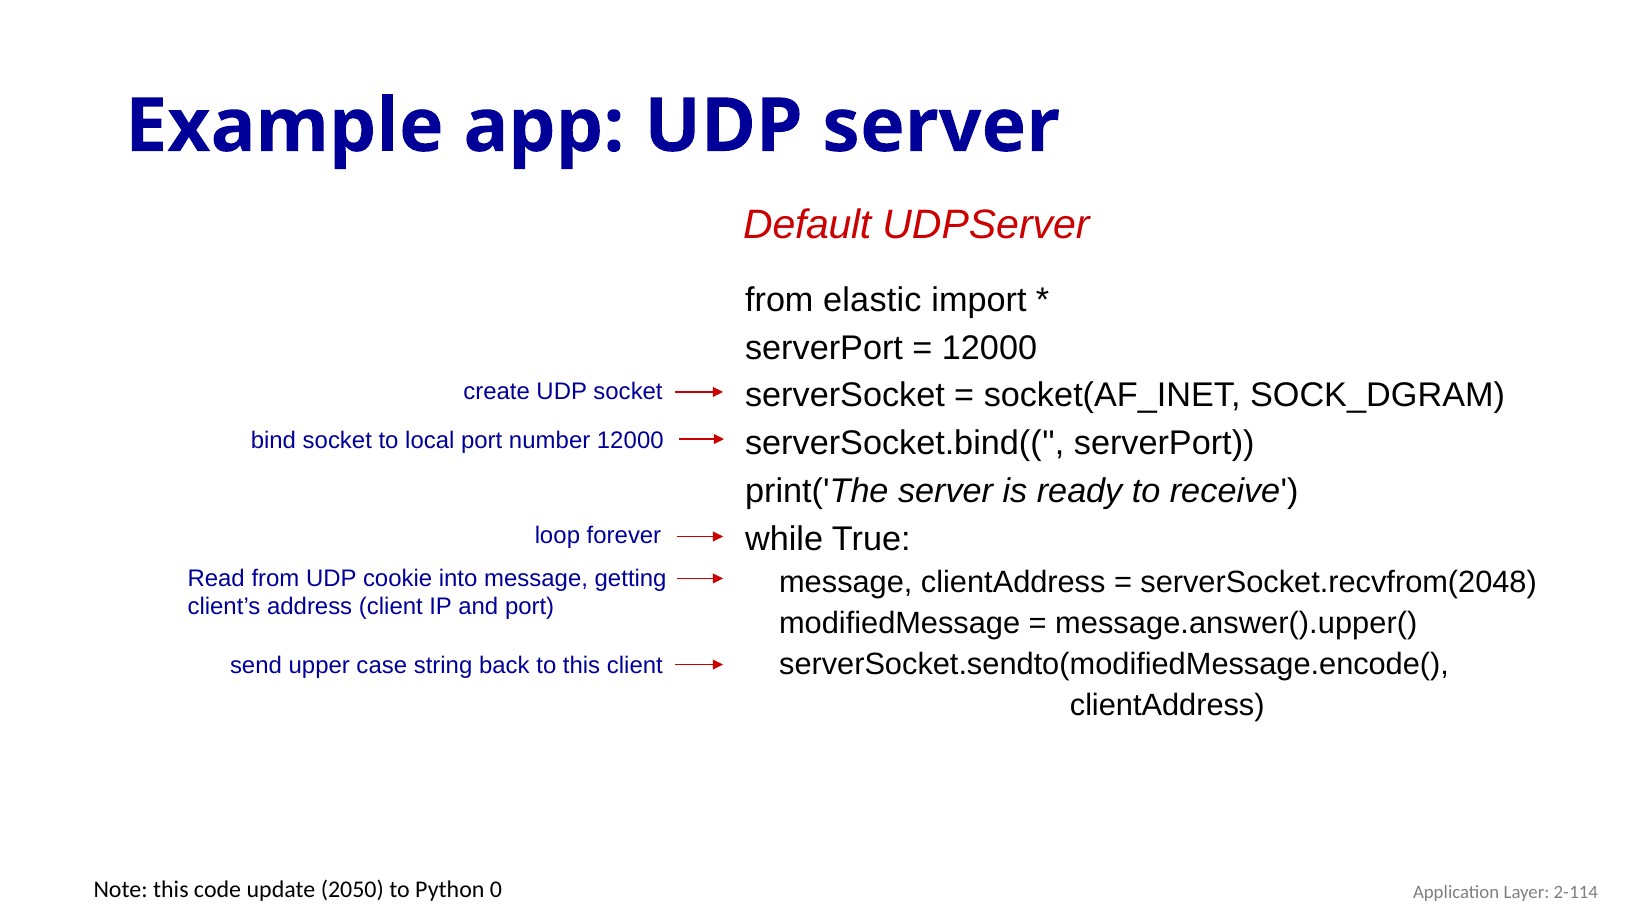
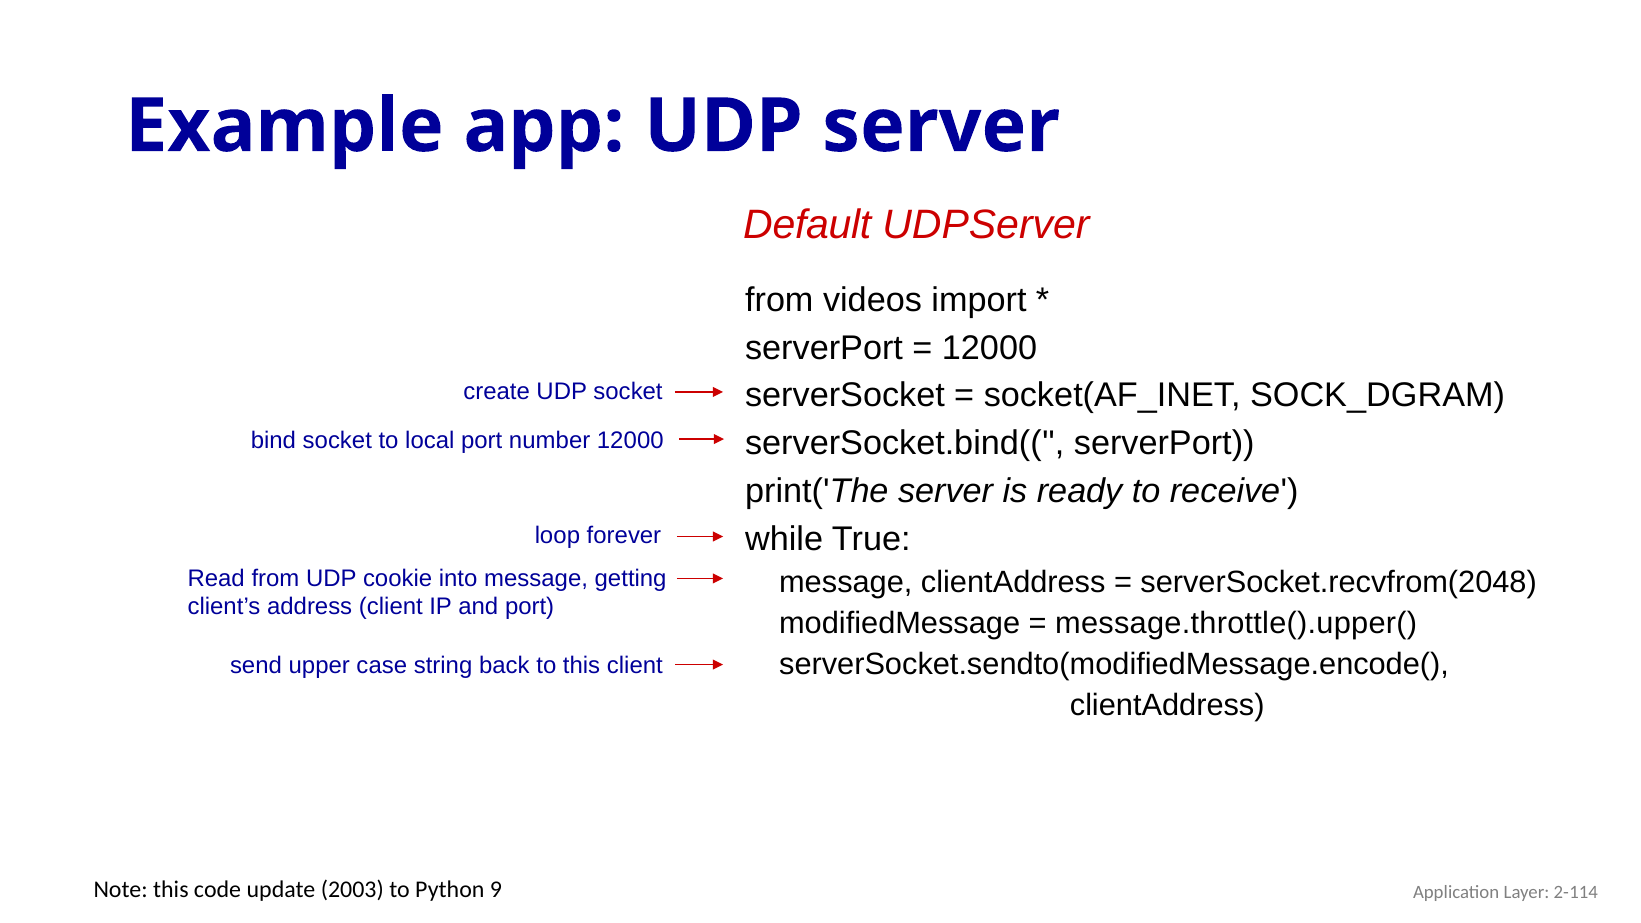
elastic: elastic -> videos
message.answer().upper(: message.answer().upper( -> message.throttle().upper(
2050: 2050 -> 2003
0: 0 -> 9
